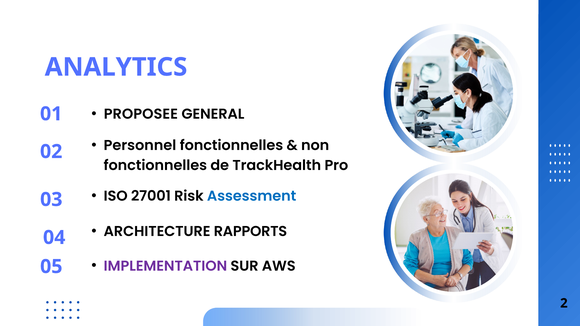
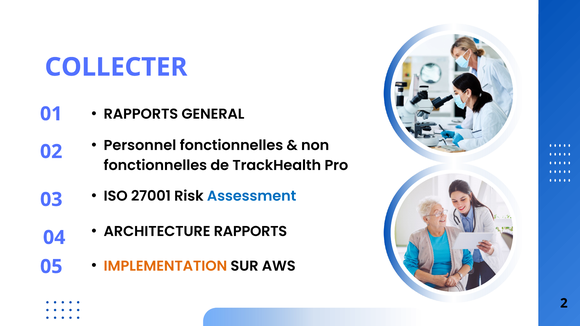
ANALYTICS: ANALYTICS -> COLLECTER
PROPOSEE at (141, 114): PROPOSEE -> RAPPORTS
IMPLEMENTATION colour: purple -> orange
